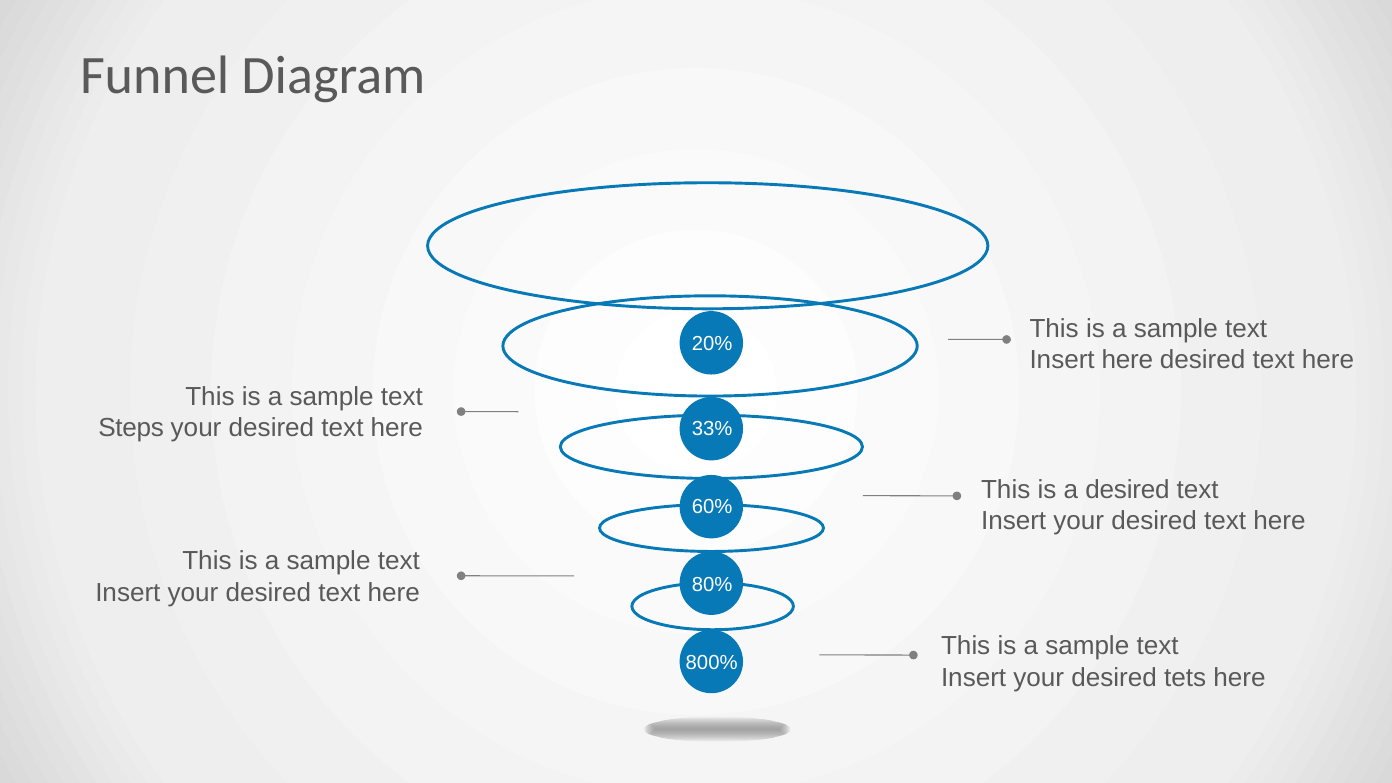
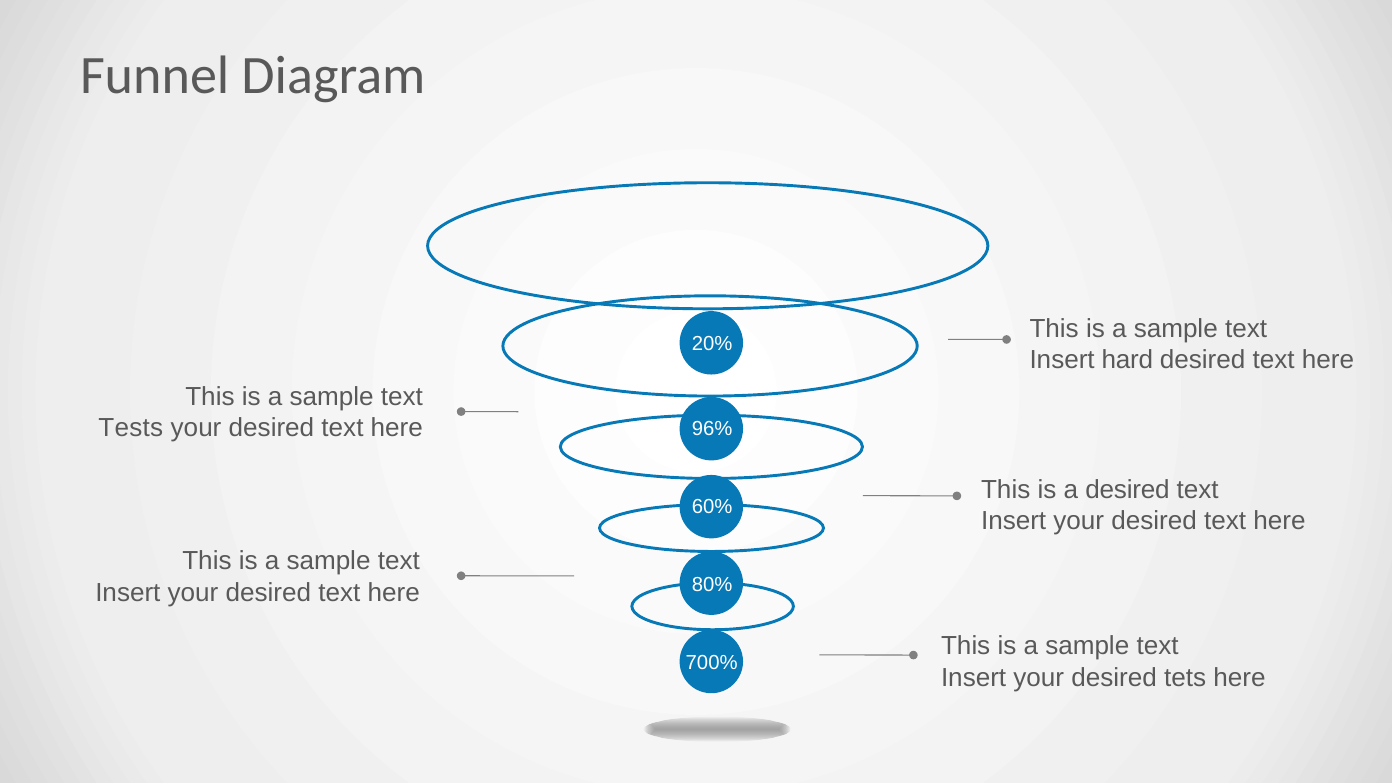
Insert here: here -> hard
Steps: Steps -> Tests
33%: 33% -> 96%
800%: 800% -> 700%
